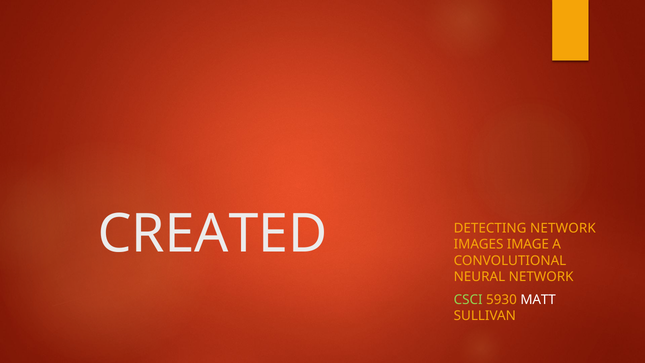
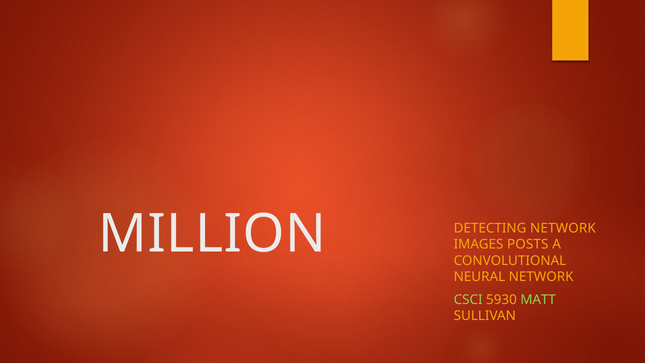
CREATED: CREATED -> MILLION
IMAGE: IMAGE -> POSTS
MATT colour: white -> light green
